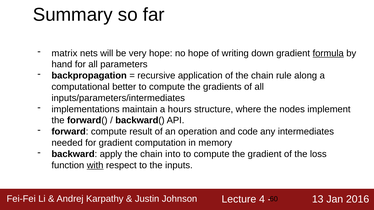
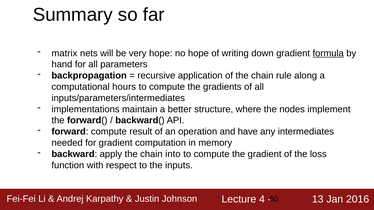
better: better -> hours
hours: hours -> better
code: code -> have
with underline: present -> none
